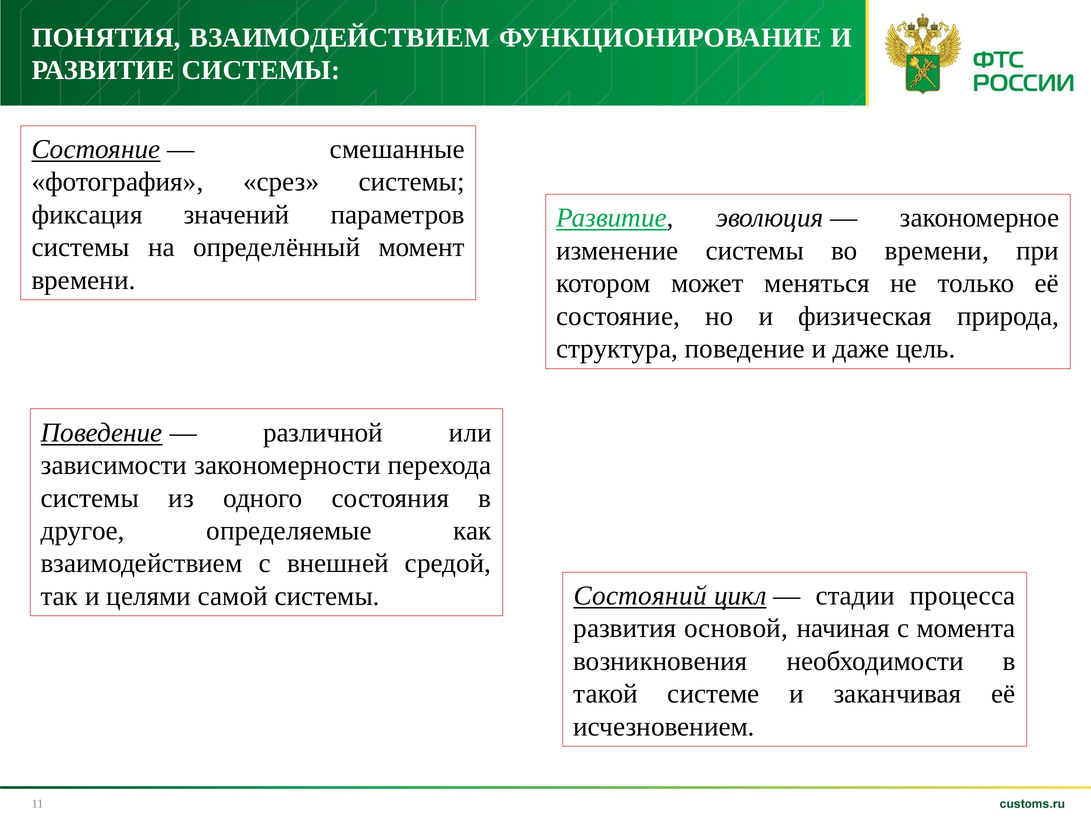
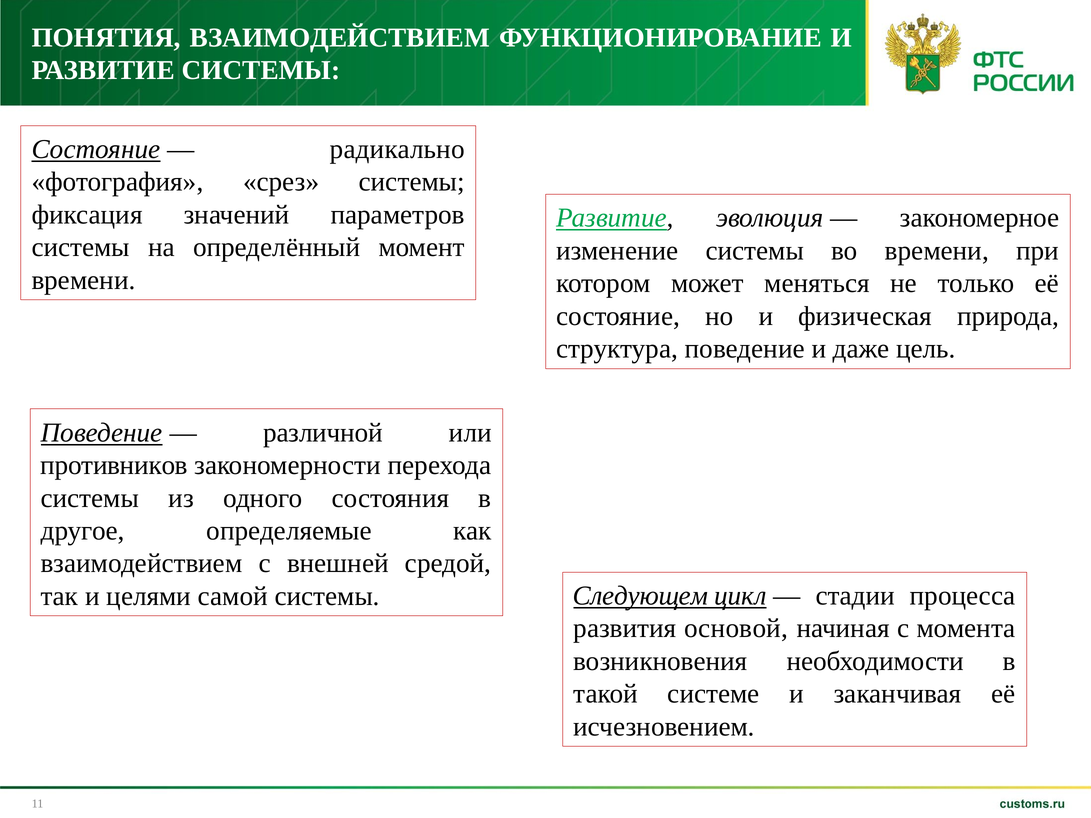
смешанные: смешанные -> радикально
зависимости: зависимости -> противников
Состояний: Состояний -> Следующем
